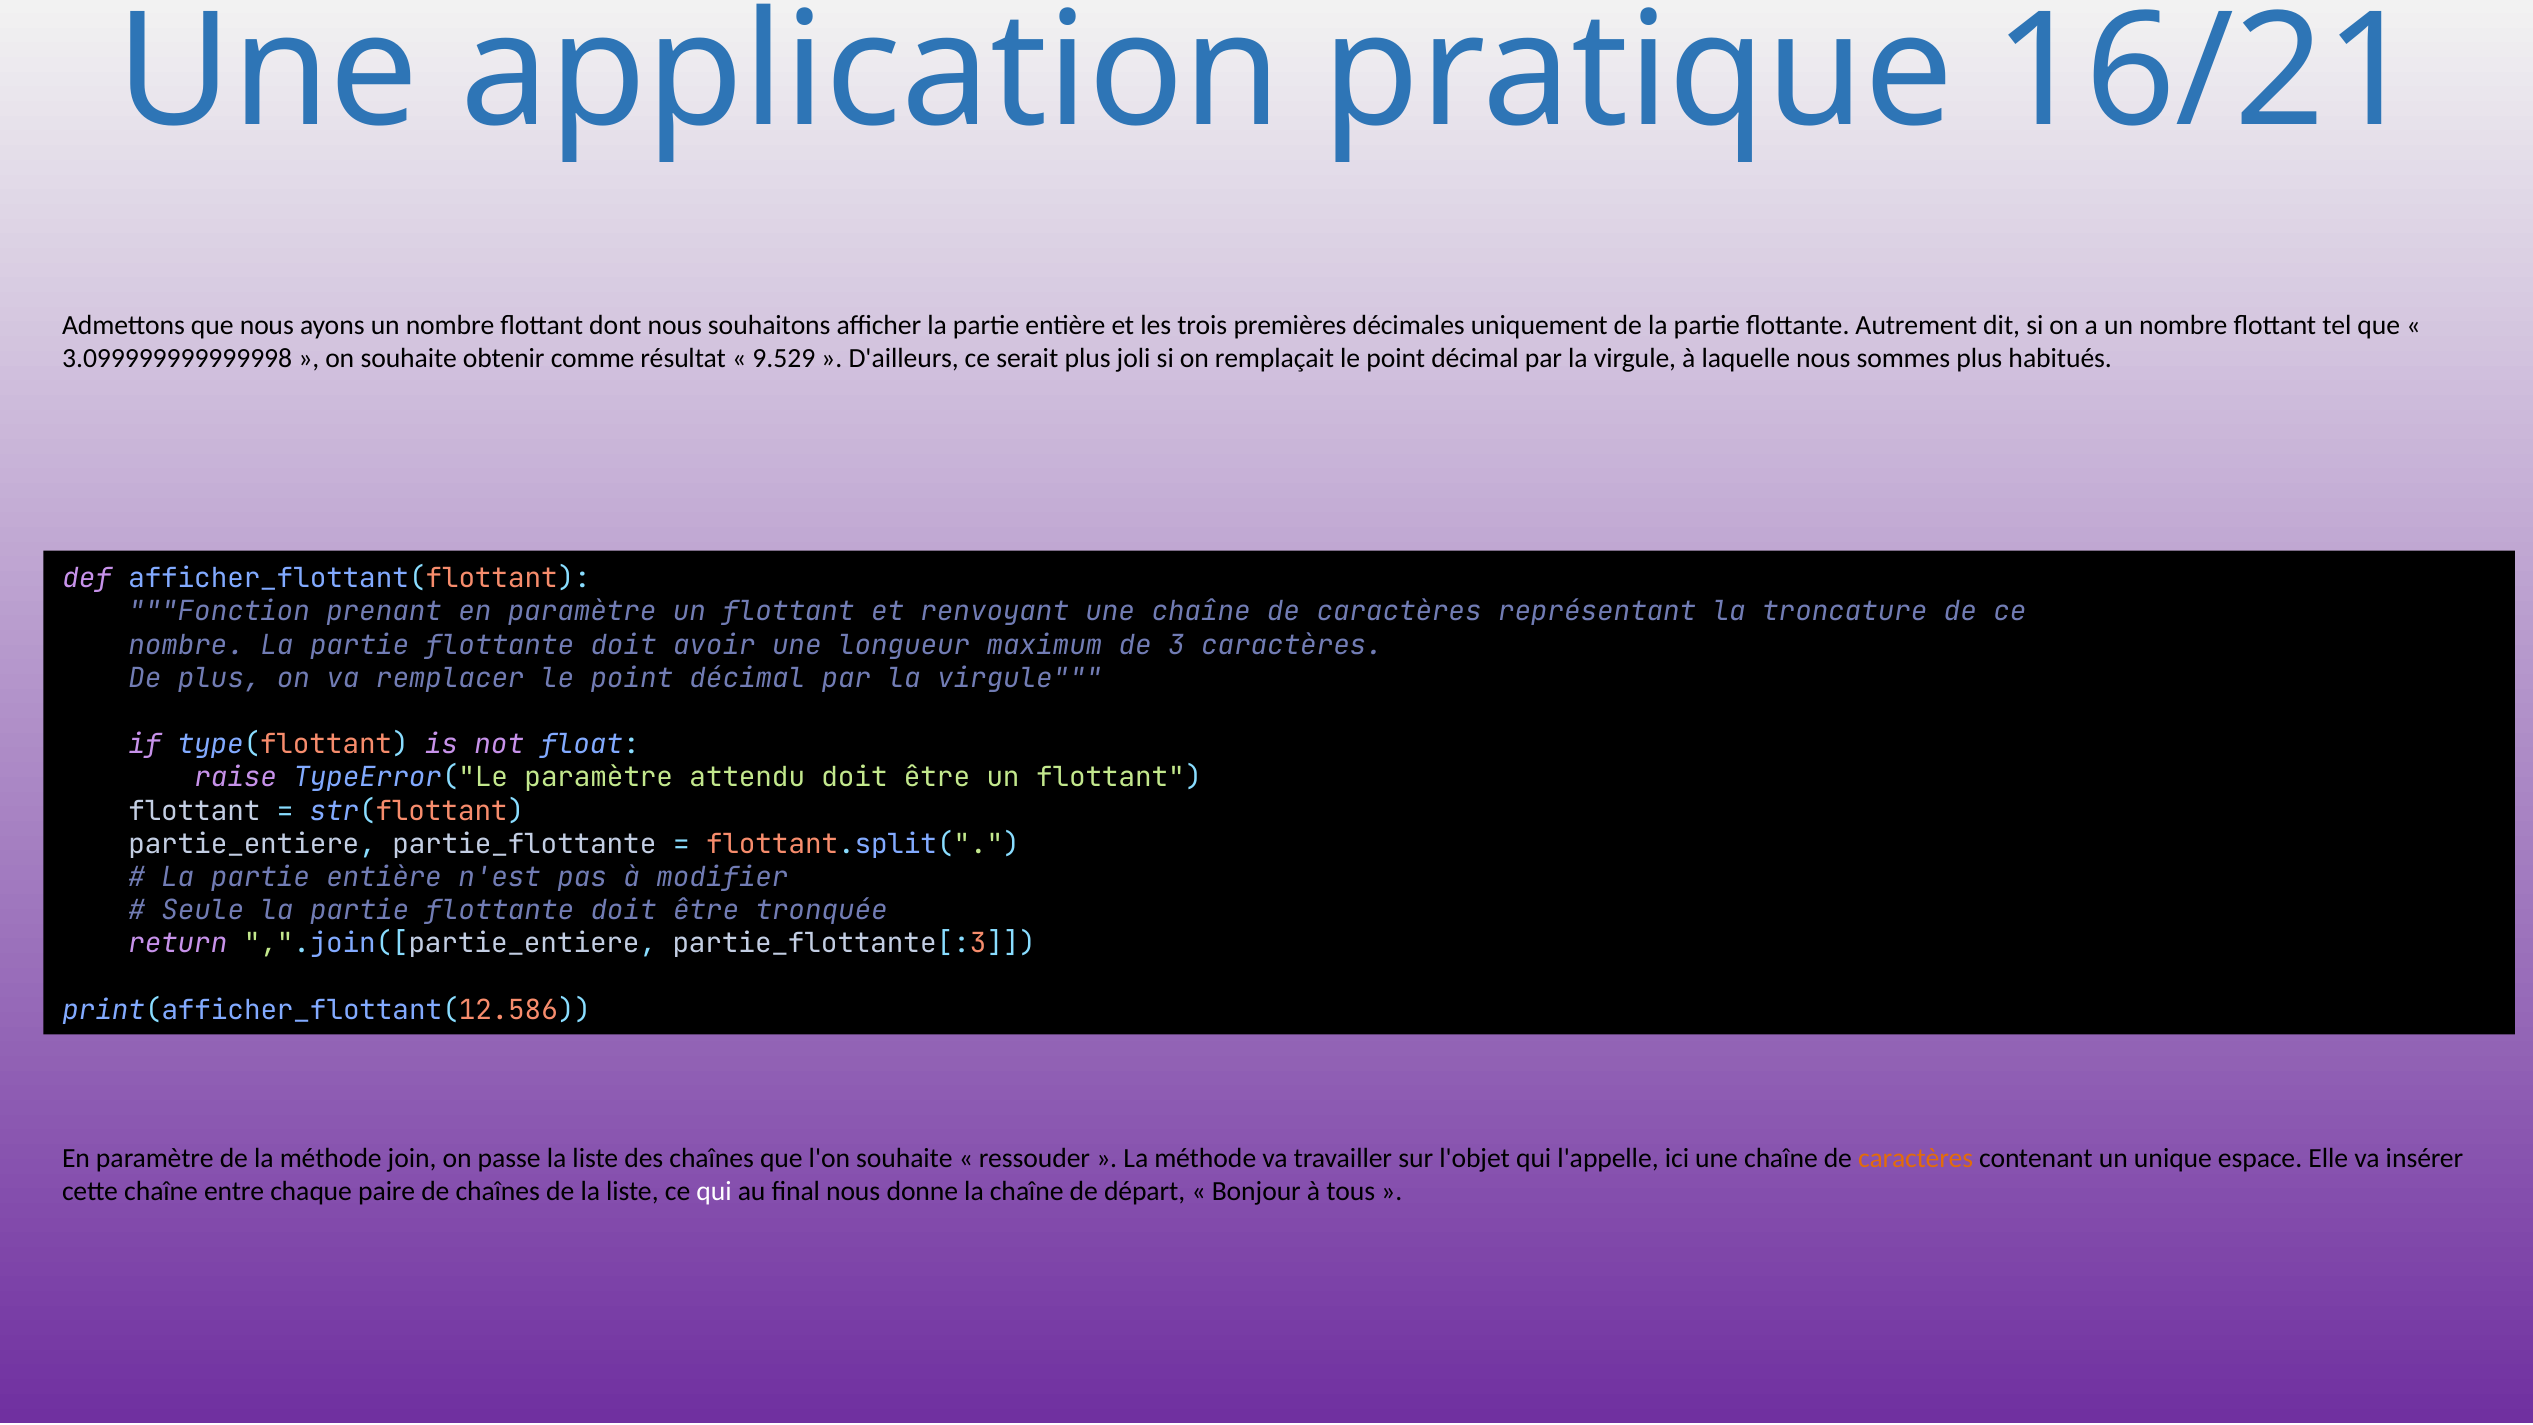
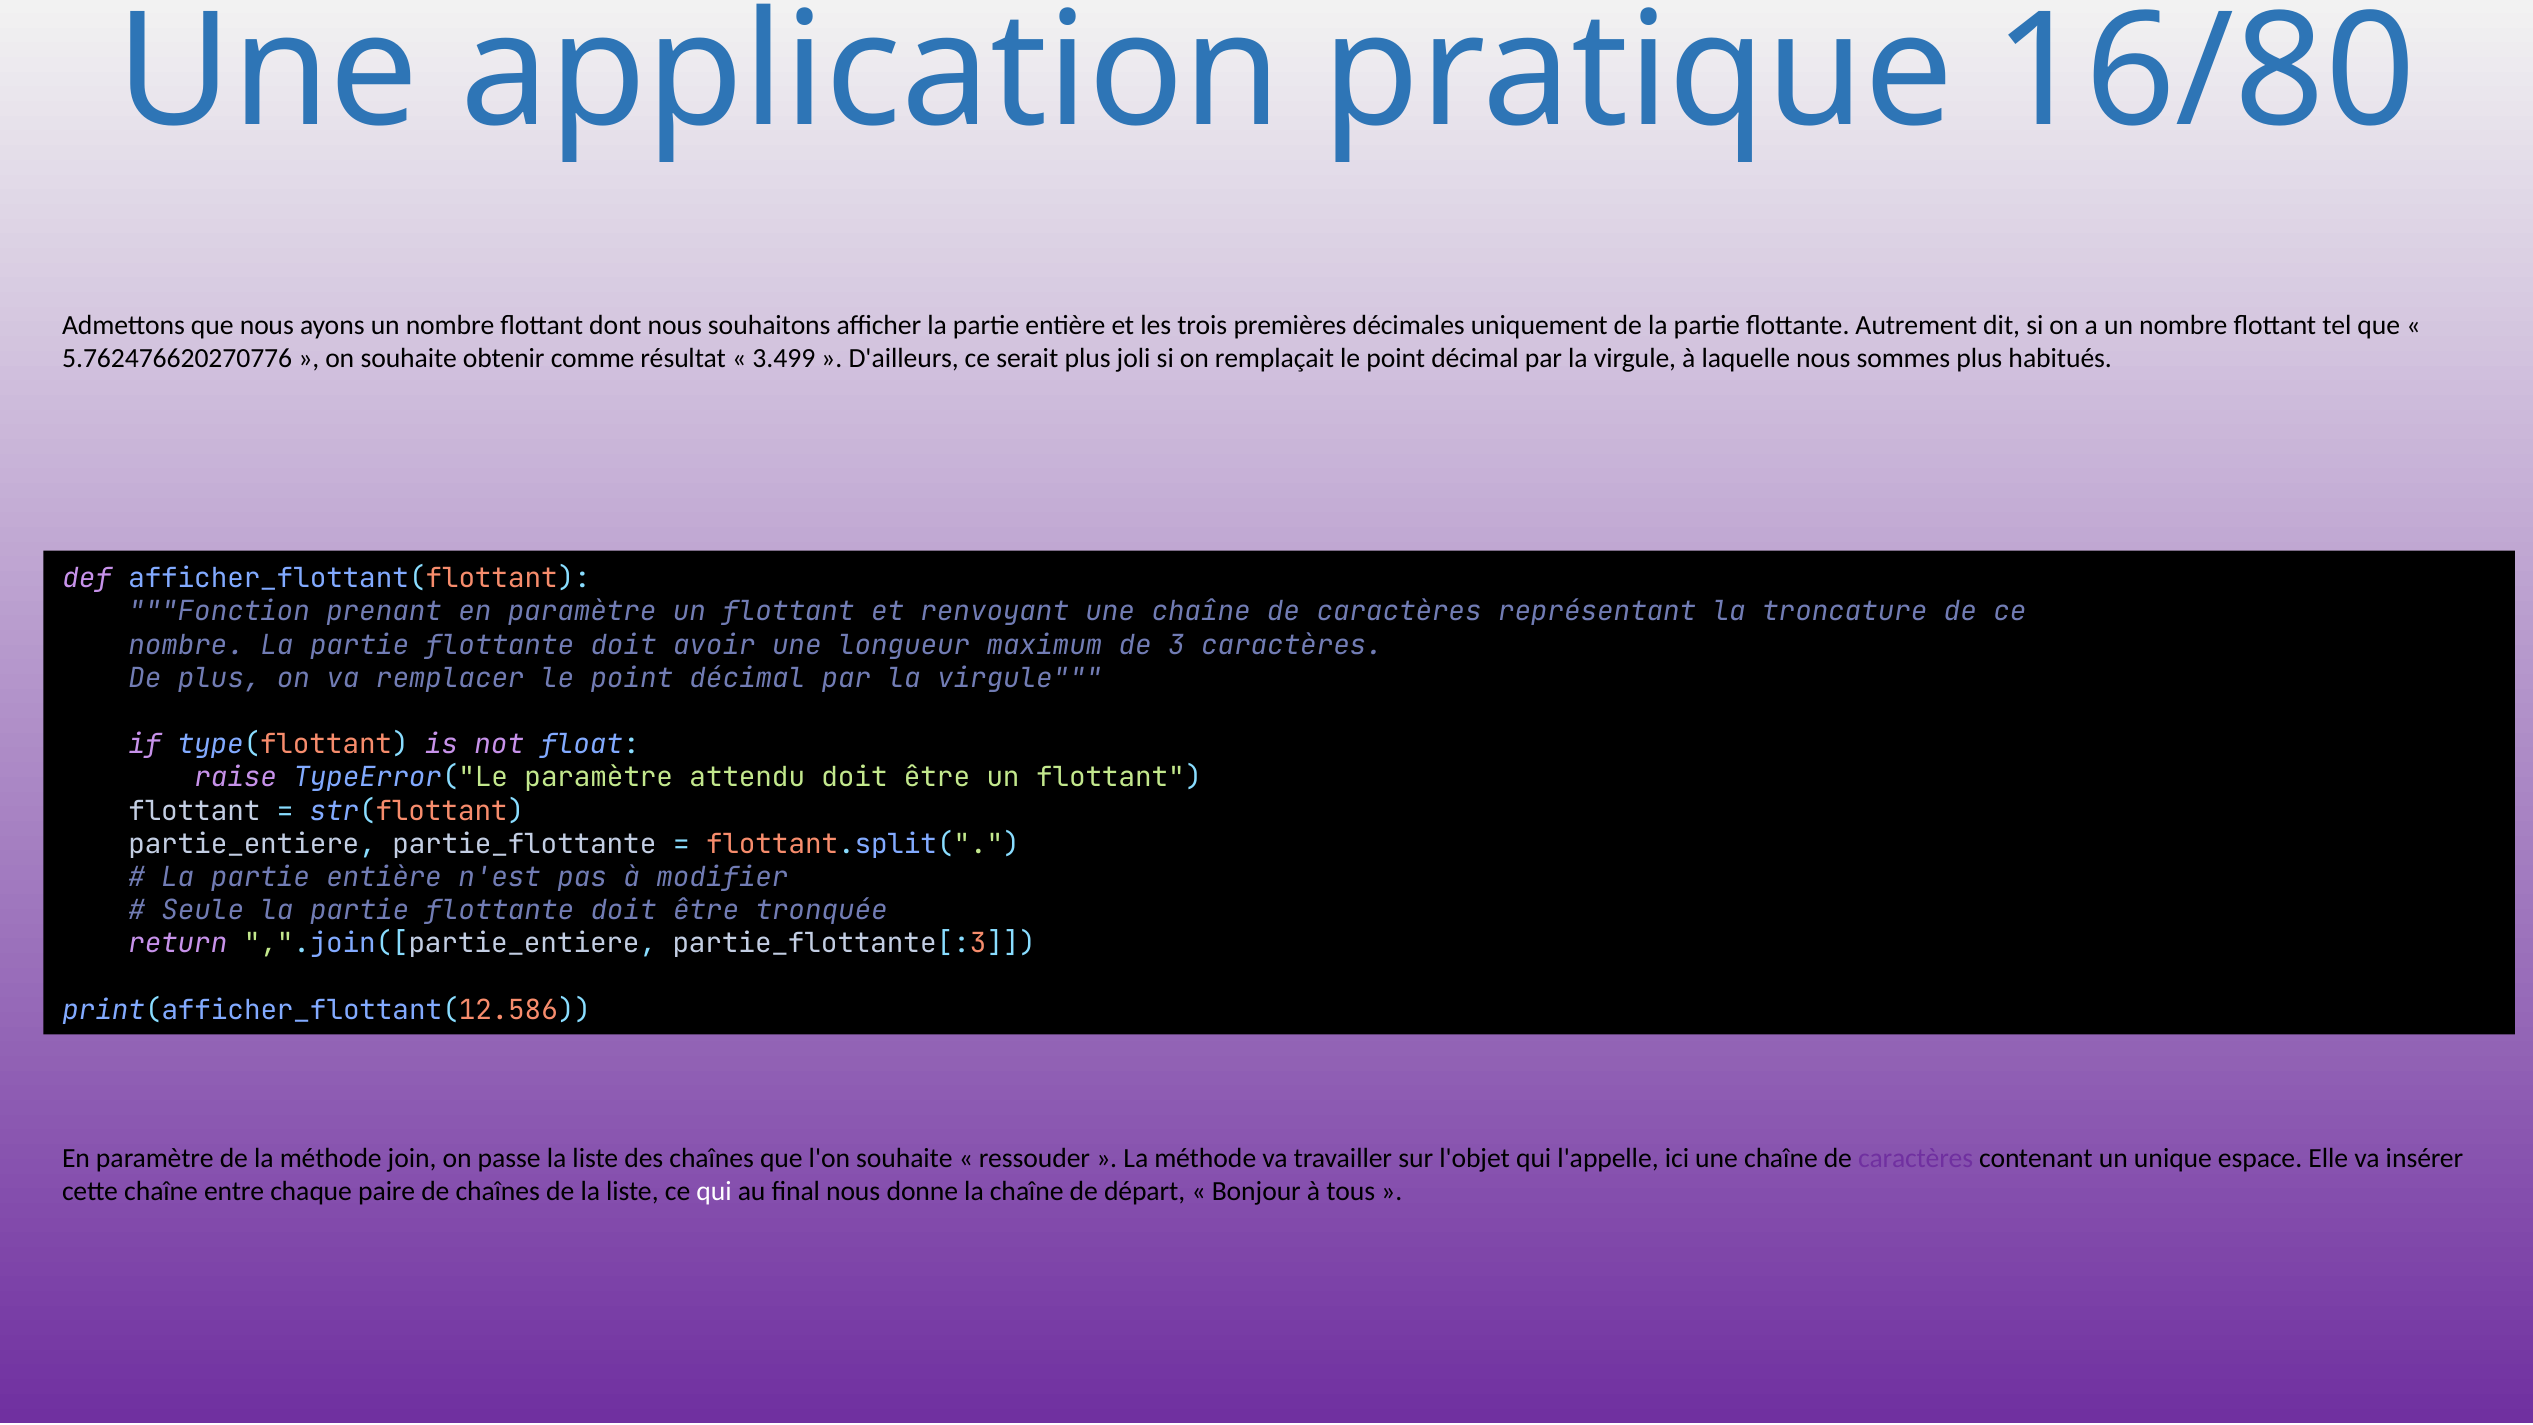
16/21: 16/21 -> 16/80
3.099999999999998: 3.099999999999998 -> 5.762476620270776
9.529: 9.529 -> 3.499
caractères at (1916, 1158) colour: orange -> purple
